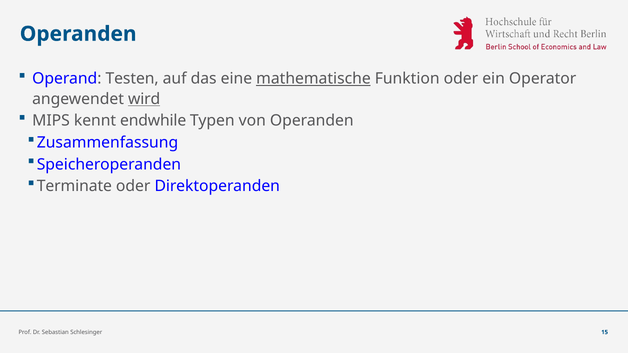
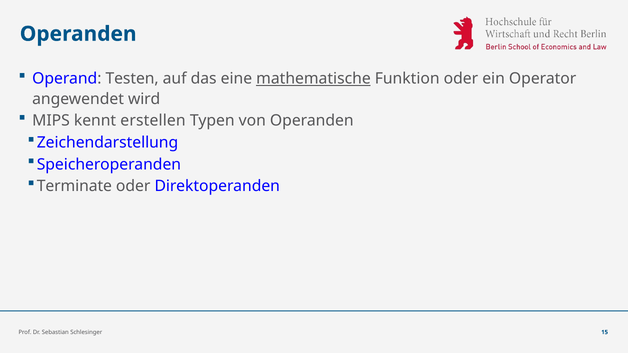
wird underline: present -> none
endwhile: endwhile -> erstellen
Zusammenfassung: Zusammenfassung -> Zeichendarstellung
